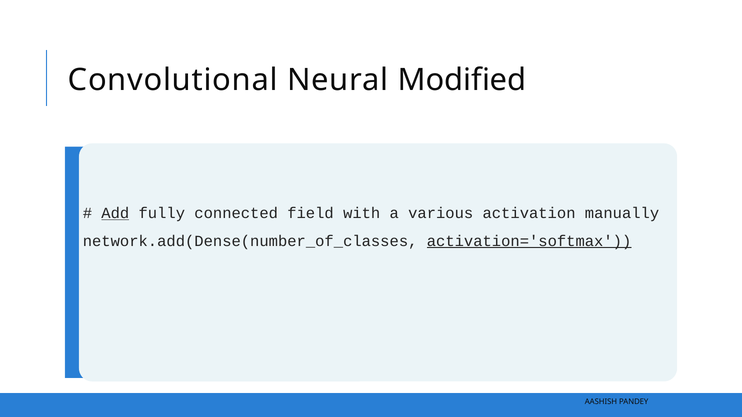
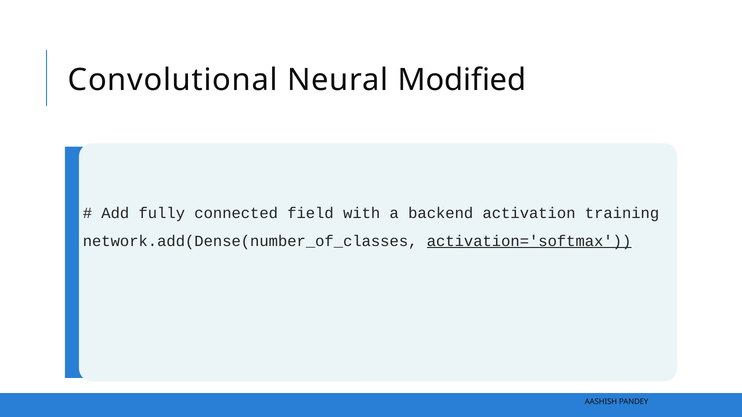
Add underline: present -> none
various: various -> backend
manually: manually -> training
